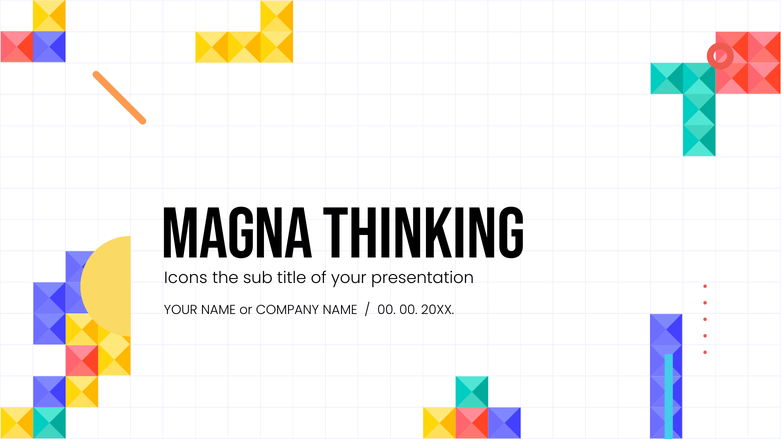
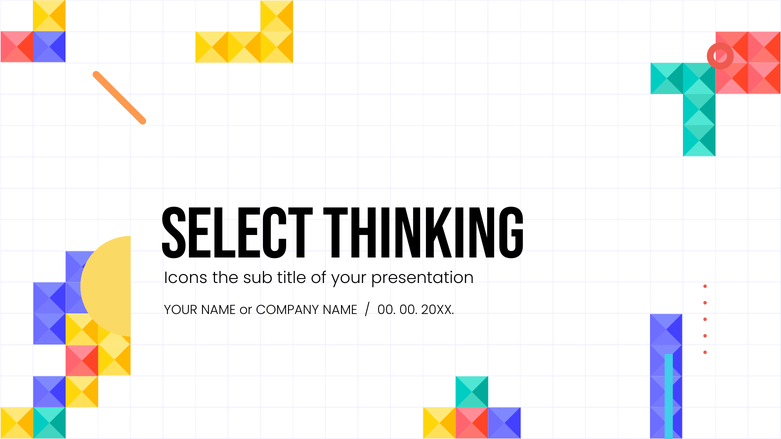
Magna: Magna -> Select
